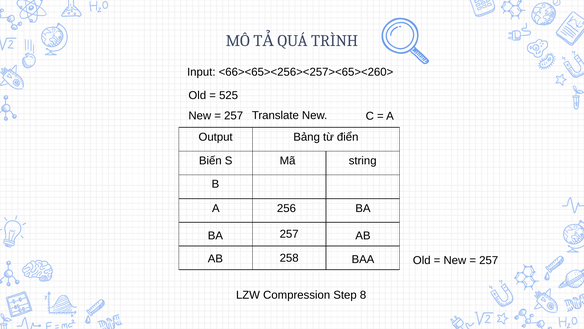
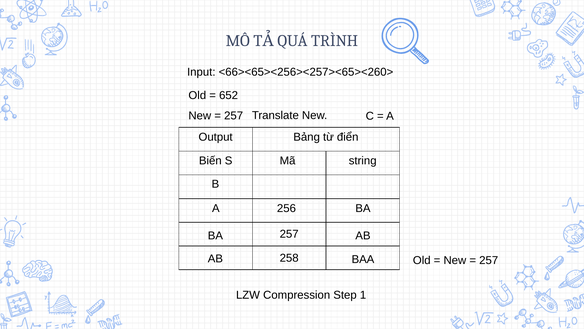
525: 525 -> 652
8: 8 -> 1
